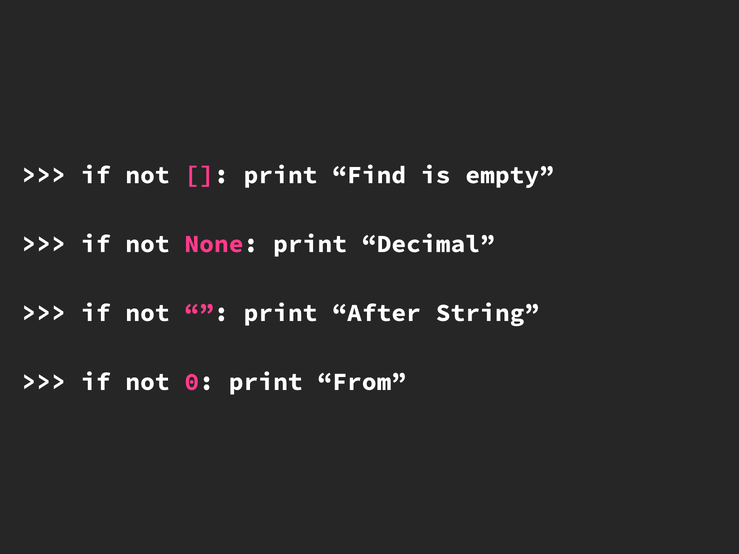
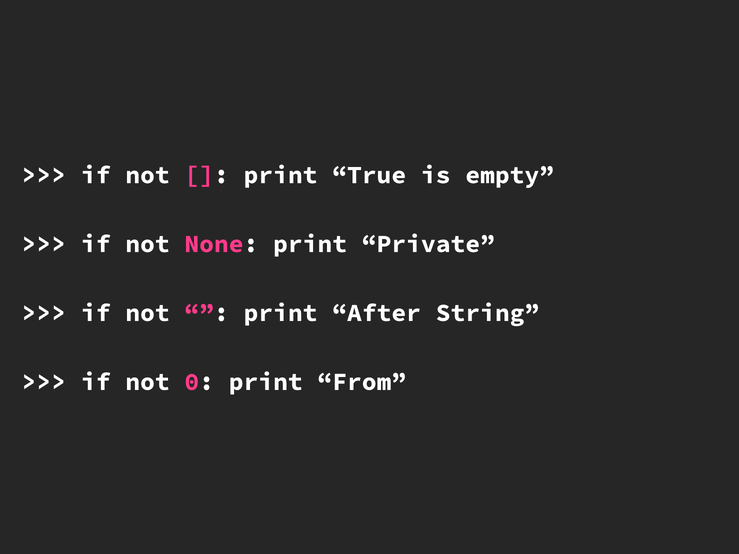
Find: Find -> True
Decimal: Decimal -> Private
